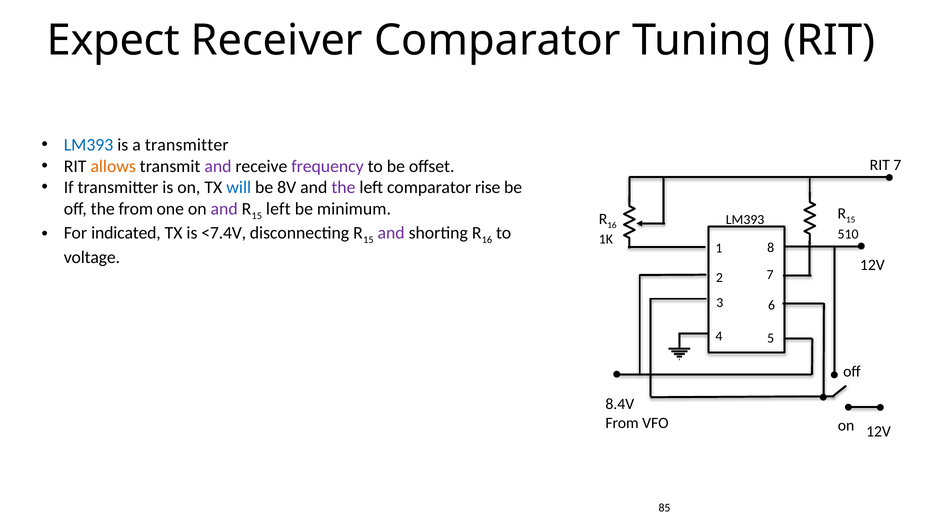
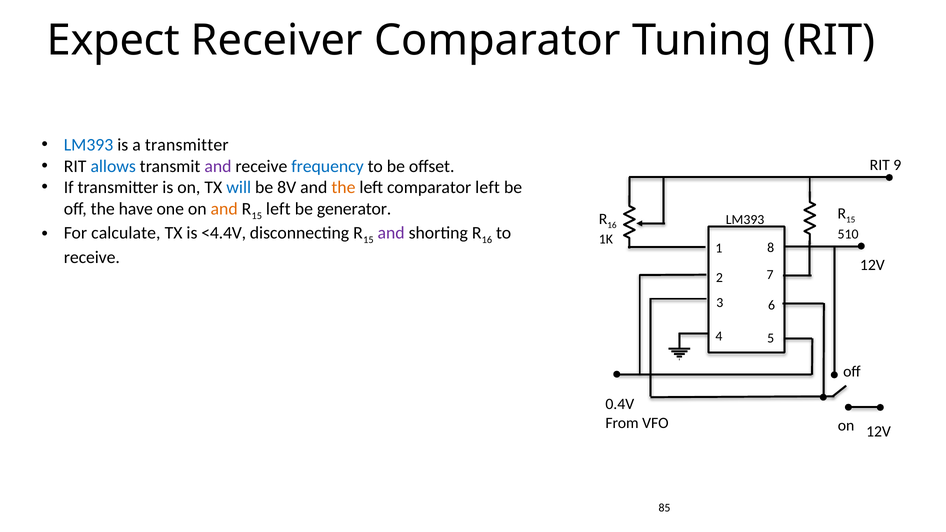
allows colour: orange -> blue
frequency colour: purple -> blue
RIT 7: 7 -> 9
the at (343, 188) colour: purple -> orange
comparator rise: rise -> left
the from: from -> have
and at (224, 209) colour: purple -> orange
minimum: minimum -> generator
indicated: indicated -> calculate
<7.4V: <7.4V -> <4.4V
voltage at (92, 257): voltage -> receive
8.4V: 8.4V -> 0.4V
